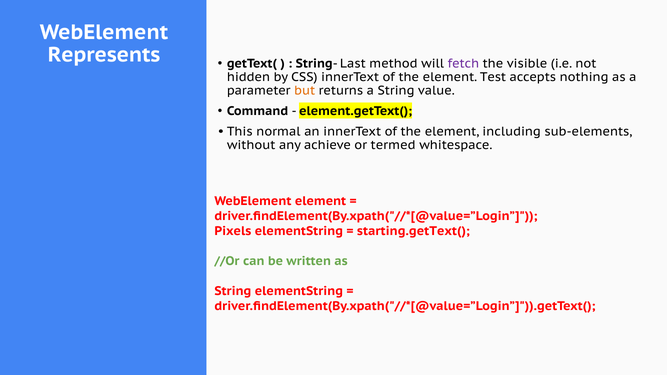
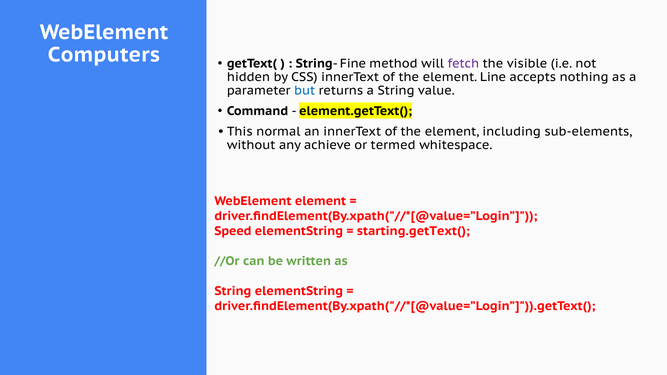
Represents: Represents -> Computers
Last: Last -> Fine
Test: Test -> Line
but colour: orange -> blue
Pixels: Pixels -> Speed
